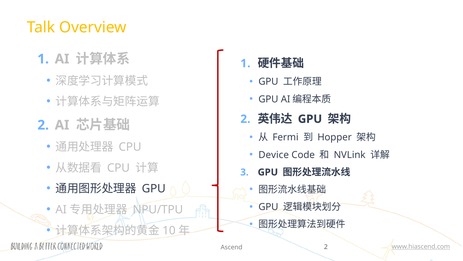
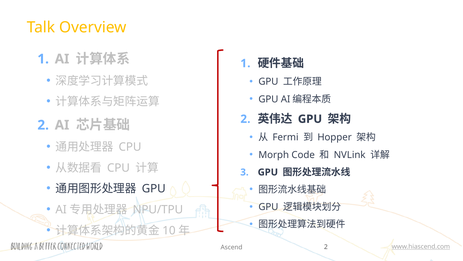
Device: Device -> Morph
